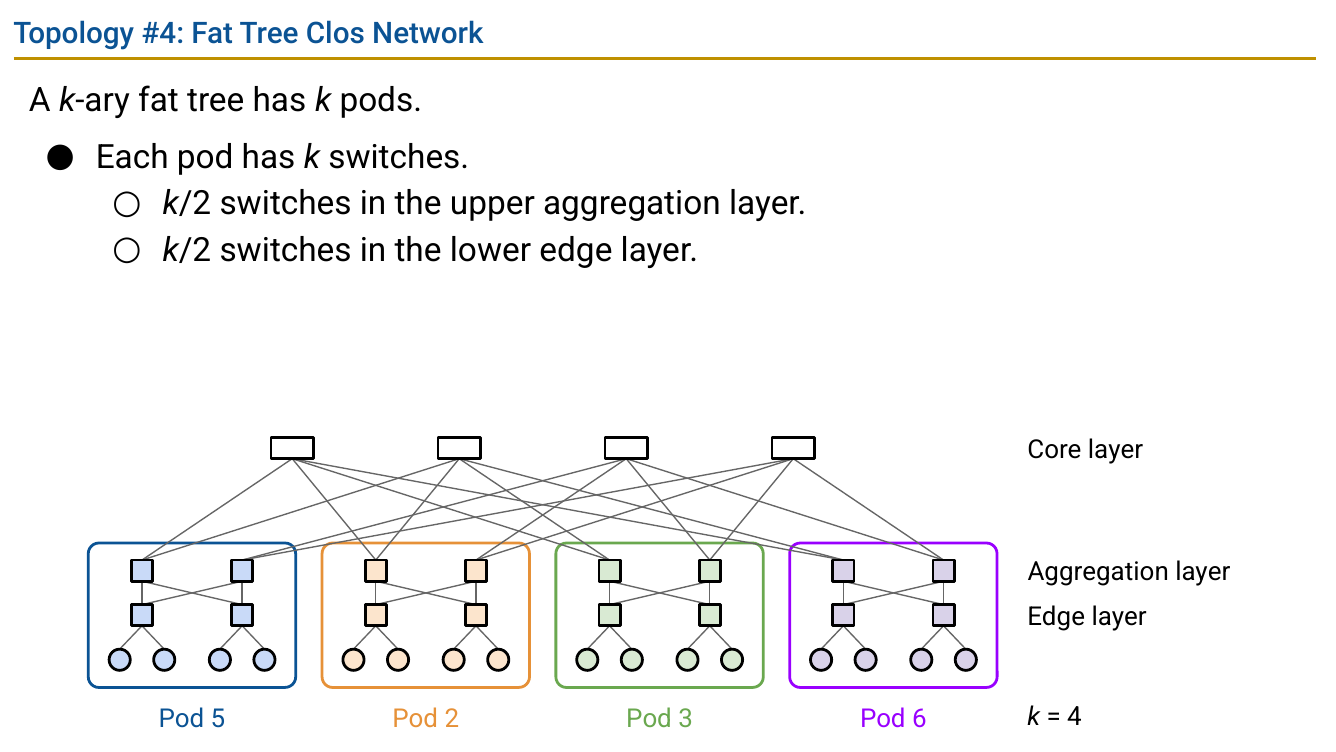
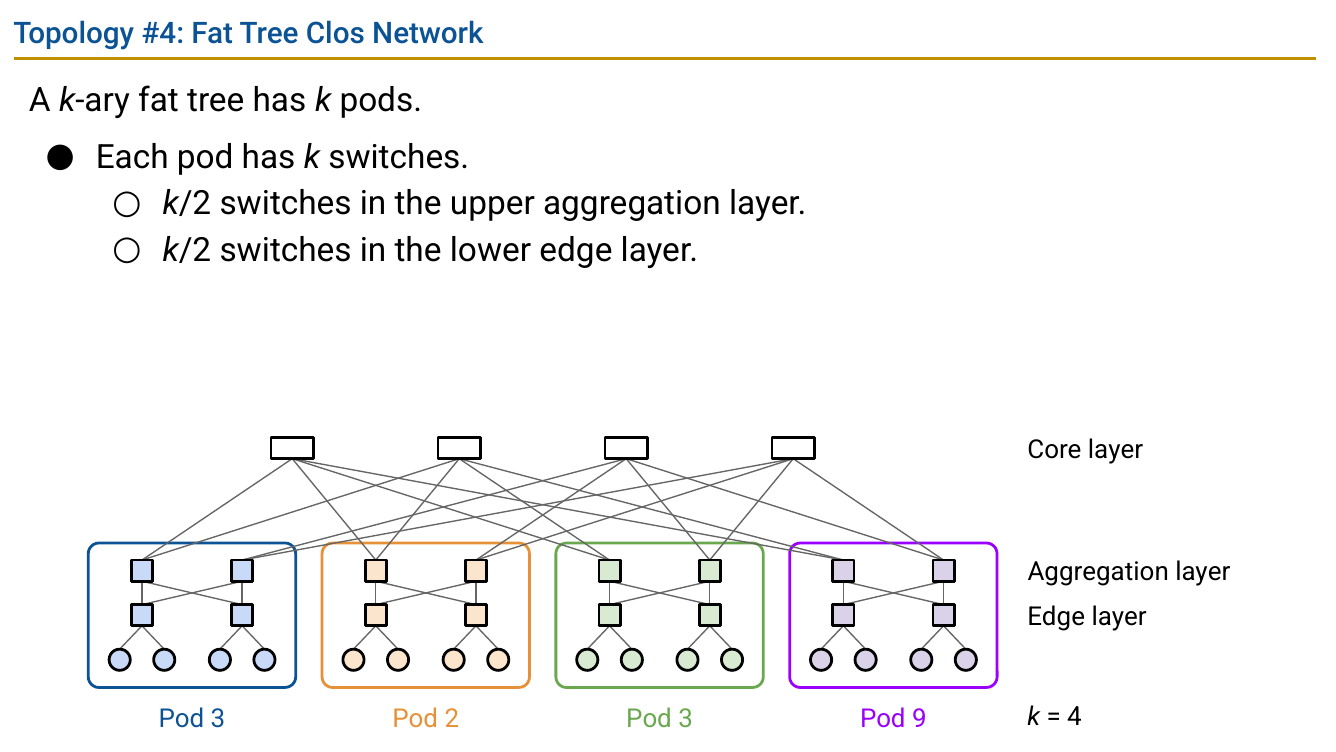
5 at (218, 719): 5 -> 3
6: 6 -> 9
